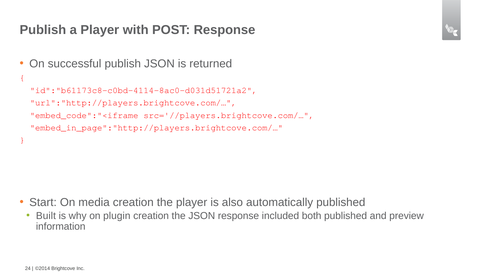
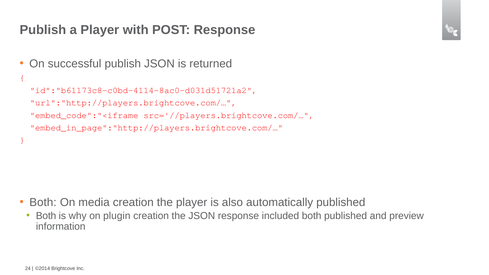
Start at (43, 202): Start -> Both
Built at (46, 216): Built -> Both
